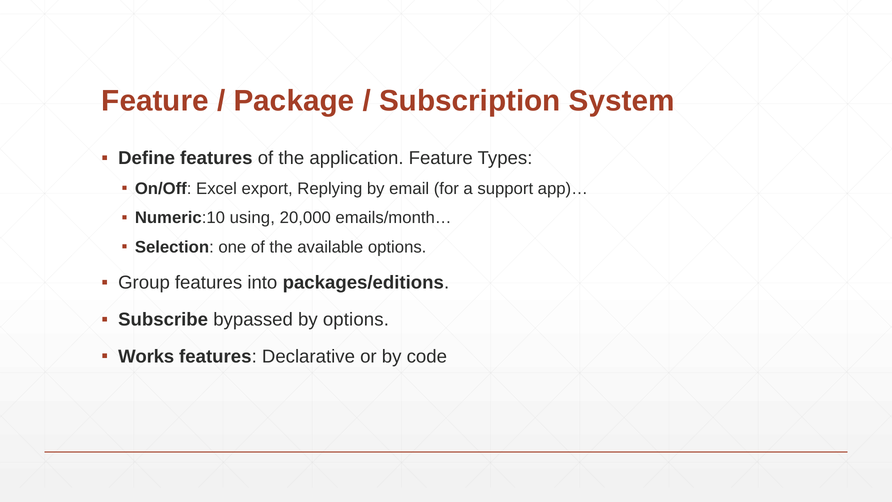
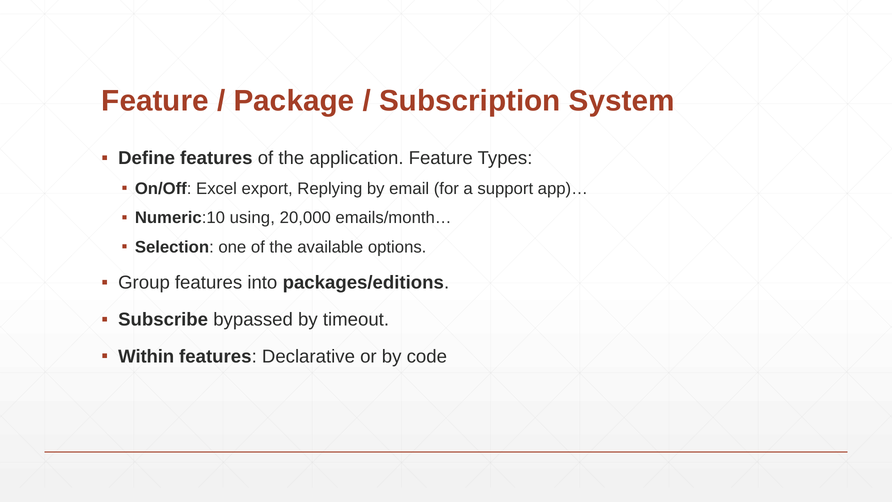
by options: options -> timeout
Works: Works -> Within
